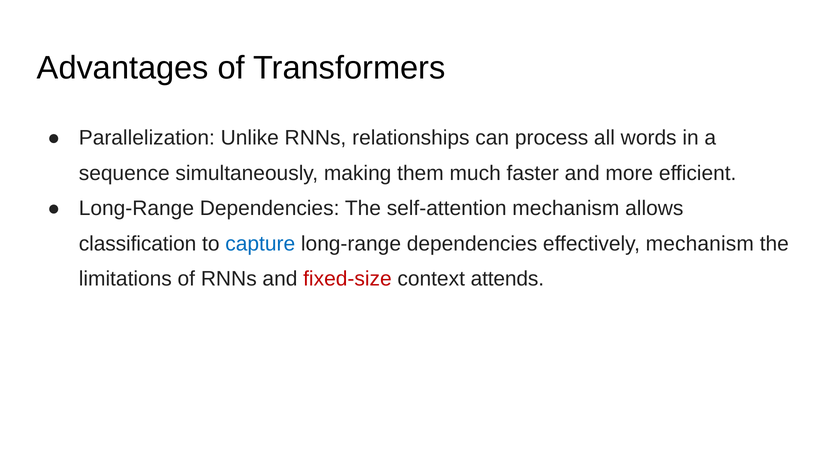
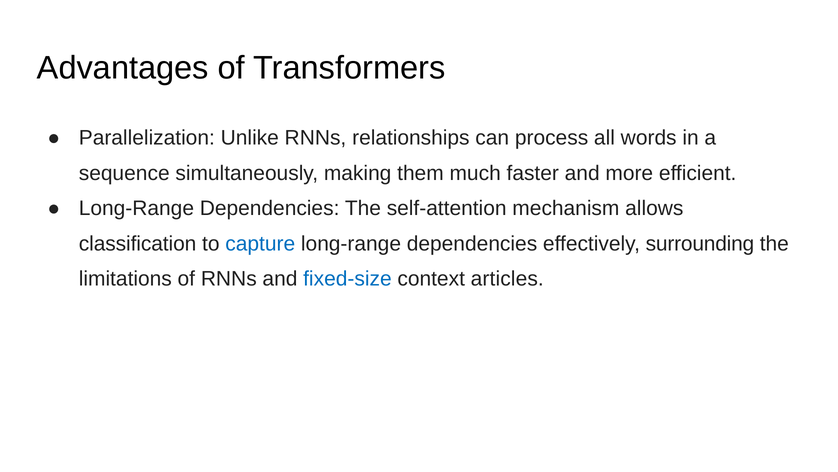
effectively mechanism: mechanism -> surrounding
fixed-size colour: red -> blue
attends: attends -> articles
